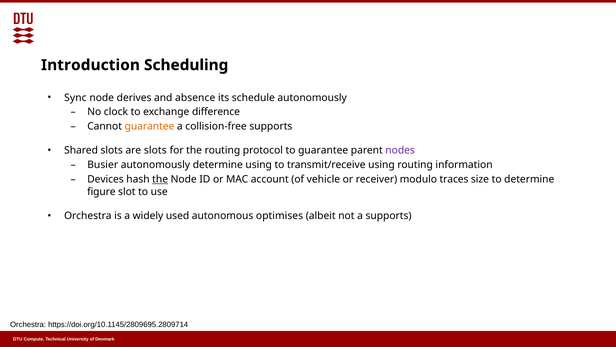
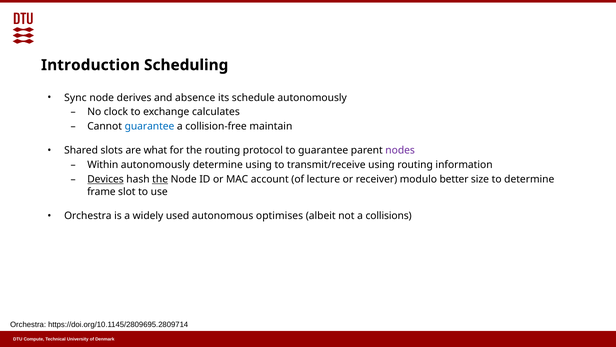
difference: difference -> calculates
guarantee at (149, 126) colour: orange -> blue
collision-free supports: supports -> maintain
are slots: slots -> what
Busier: Busier -> Within
Devices underline: none -> present
vehicle: vehicle -> lecture
traces: traces -> better
figure: figure -> frame
a supports: supports -> collisions
